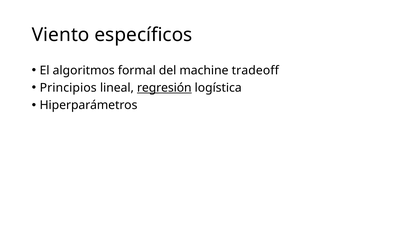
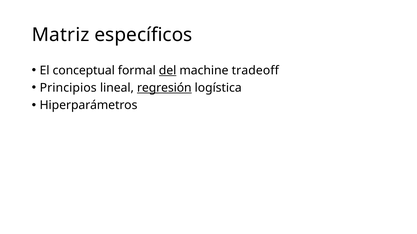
Viento: Viento -> Matriz
algoritmos: algoritmos -> conceptual
del underline: none -> present
